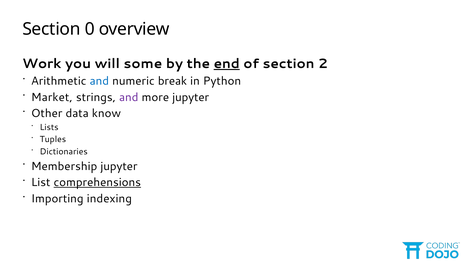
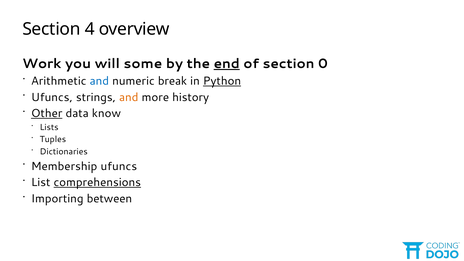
0: 0 -> 4
2: 2 -> 0
Python underline: none -> present
Market at (52, 97): Market -> Ufuncs
and at (129, 97) colour: purple -> orange
more jupyter: jupyter -> history
Other underline: none -> present
Membership jupyter: jupyter -> ufuncs
indexing: indexing -> between
